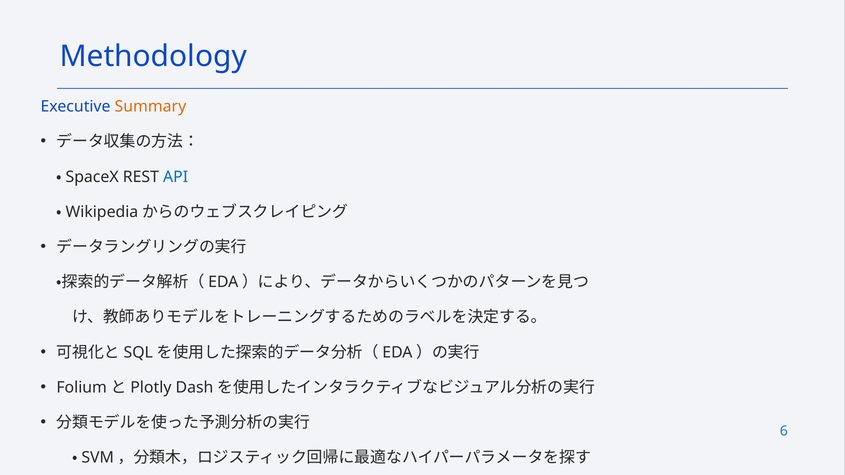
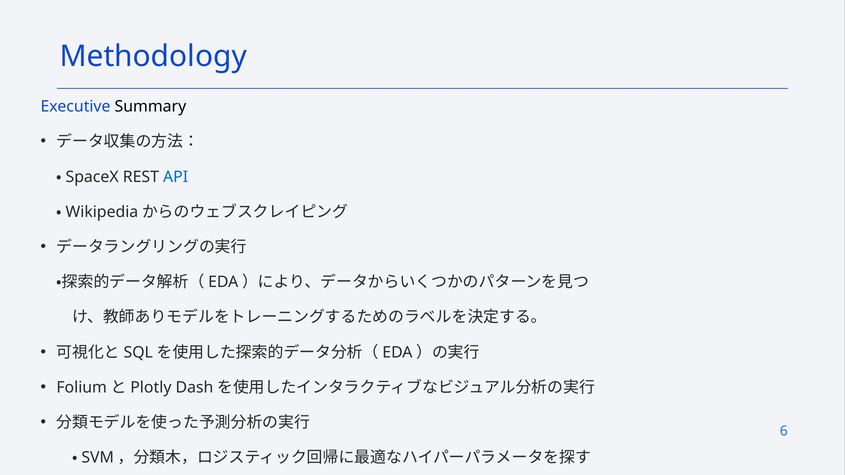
Summary colour: orange -> black
